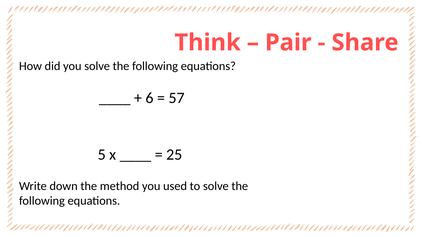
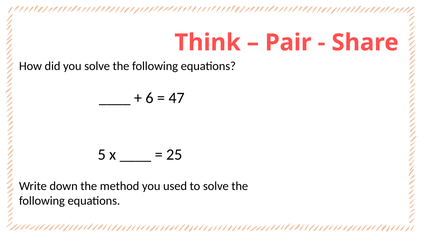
57: 57 -> 47
